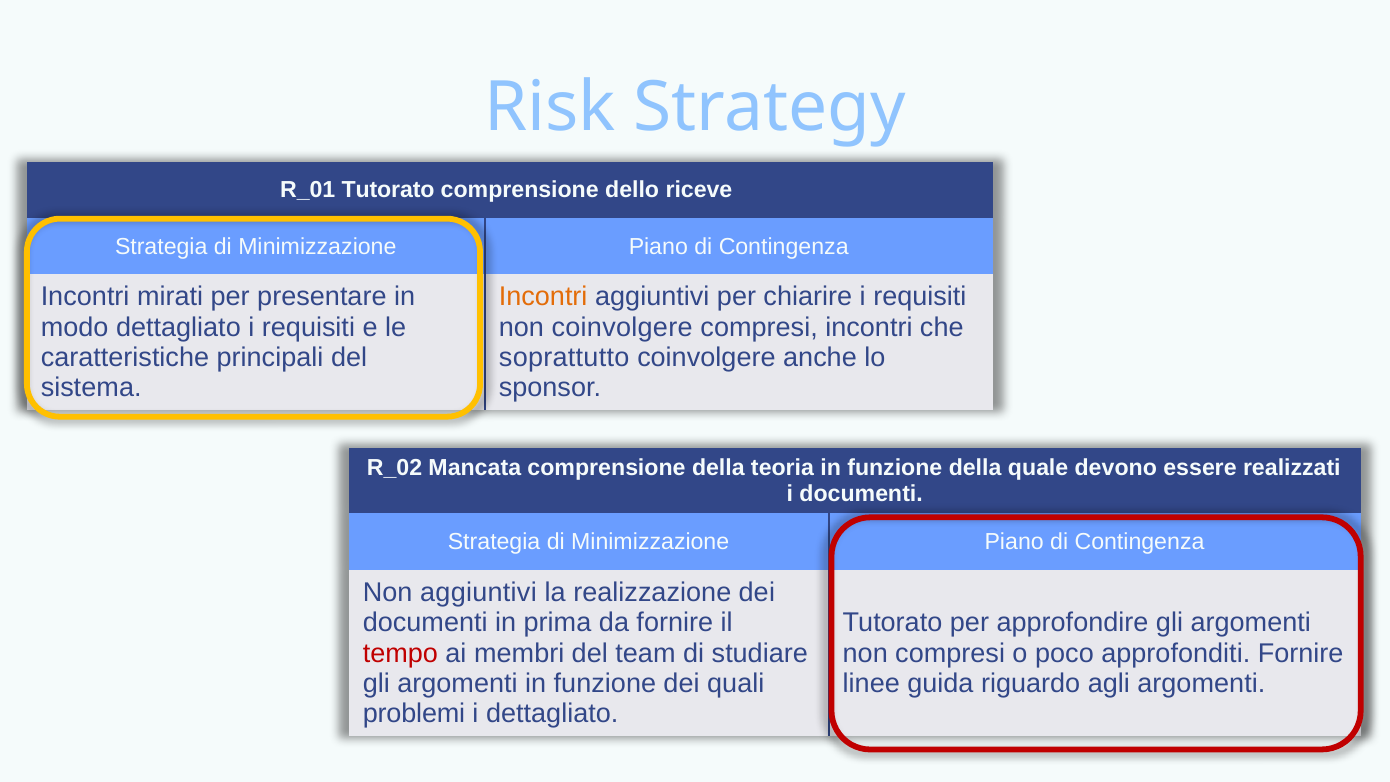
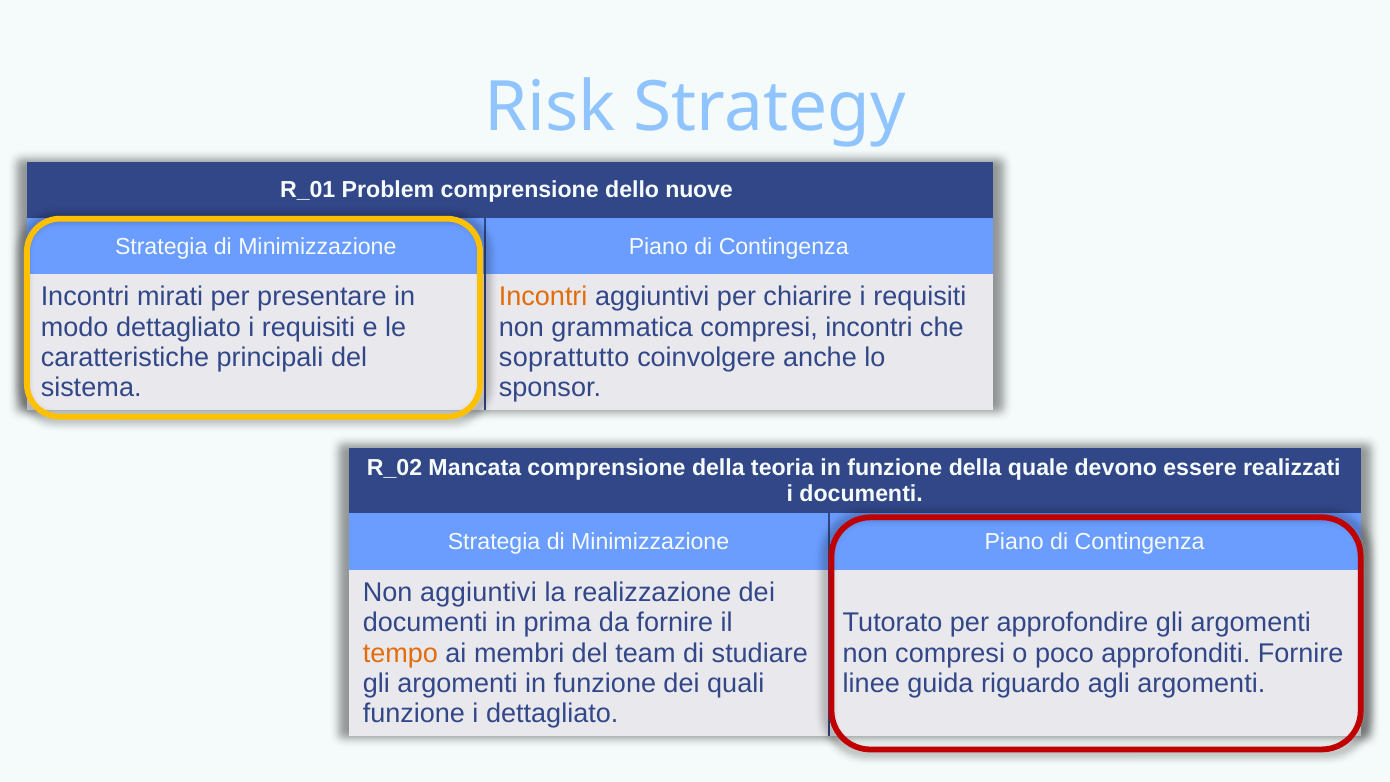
Tutorato at (388, 190): Tutorato -> Problem
riceve: riceve -> nuove
non coinvolgere: coinvolgere -> grammatica
tempo colour: red -> orange
problemi at (414, 714): problemi -> funzione
